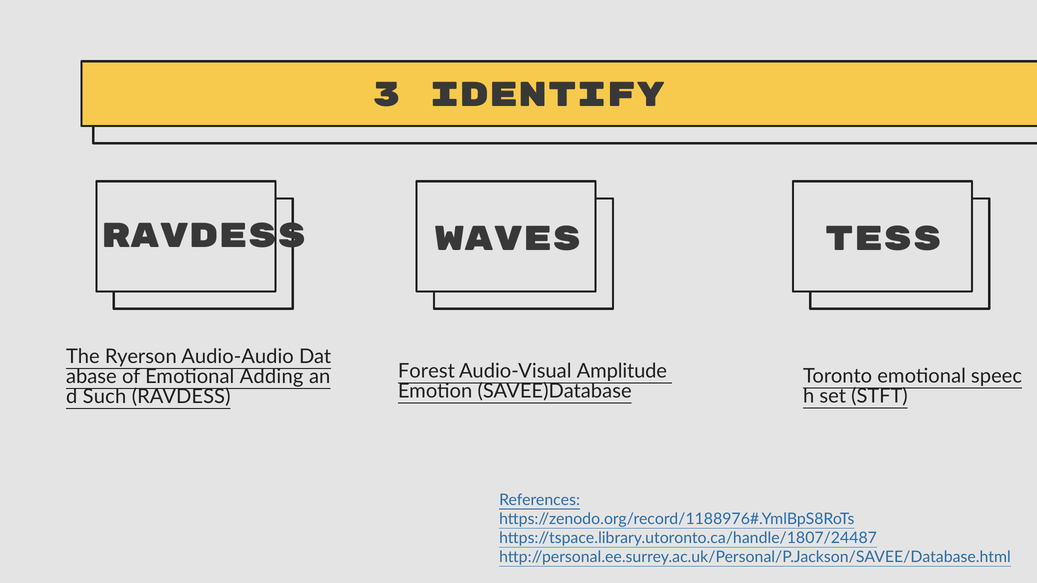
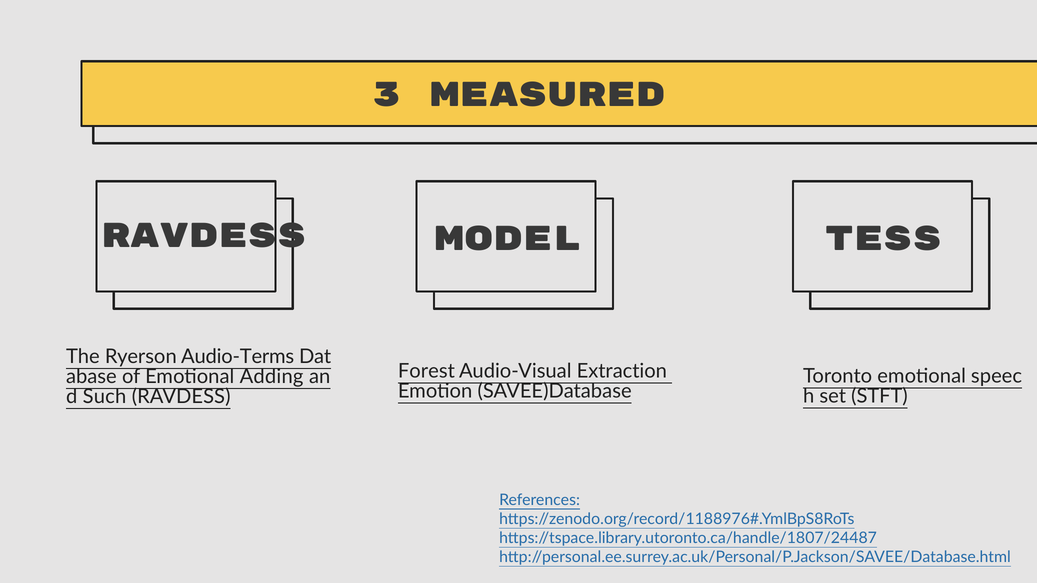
Identify: Identify -> Measured
WAVES: WAVES -> MODEL
Audio-Audio: Audio-Audio -> Audio-Terms
Amplitude: Amplitude -> Extraction
